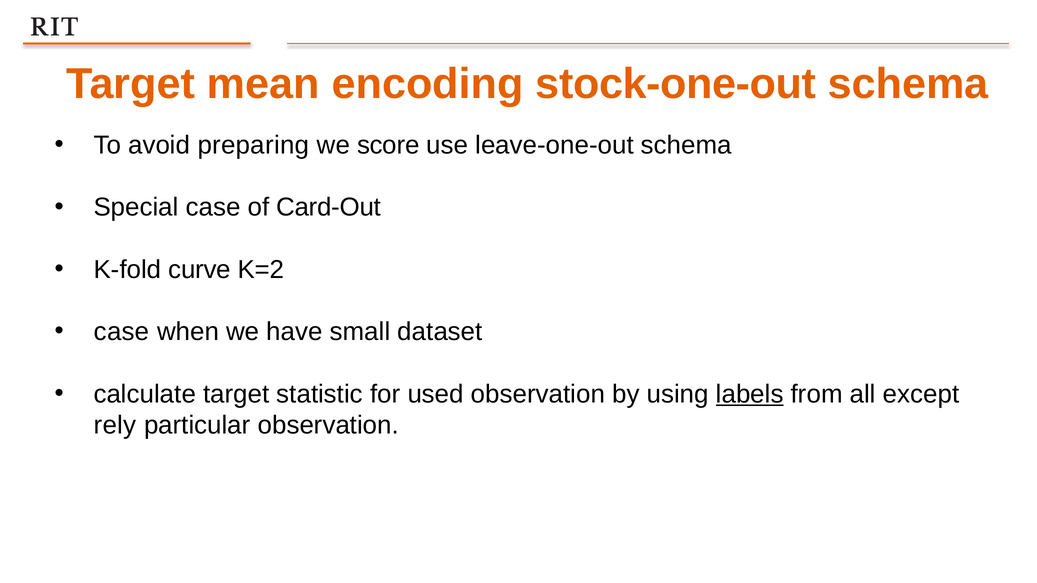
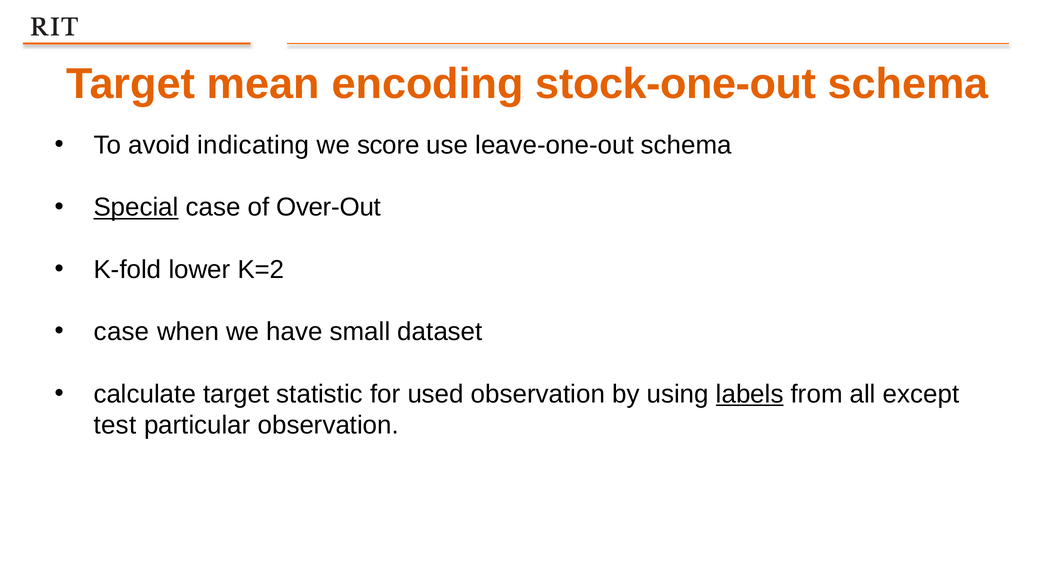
preparing: preparing -> indicating
Special underline: none -> present
Card-Out: Card-Out -> Over-Out
curve: curve -> lower
rely: rely -> test
